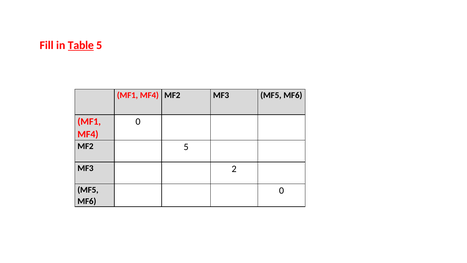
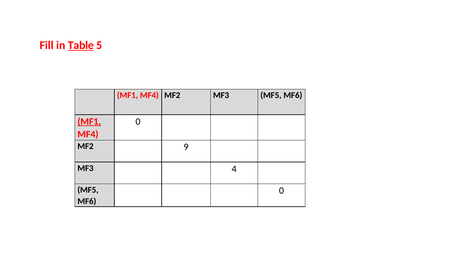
MF1 at (89, 121) underline: none -> present
MF2 5: 5 -> 9
2: 2 -> 4
